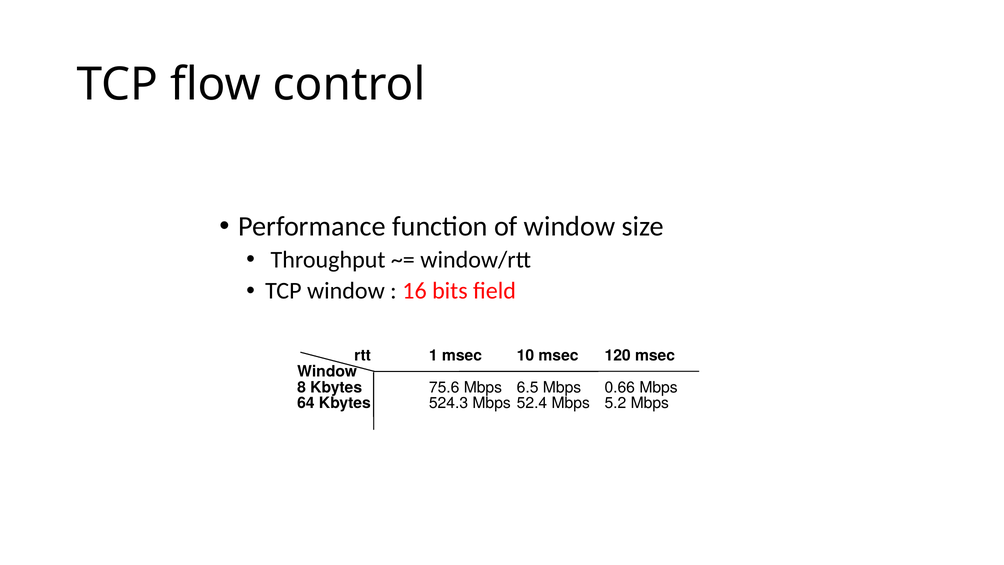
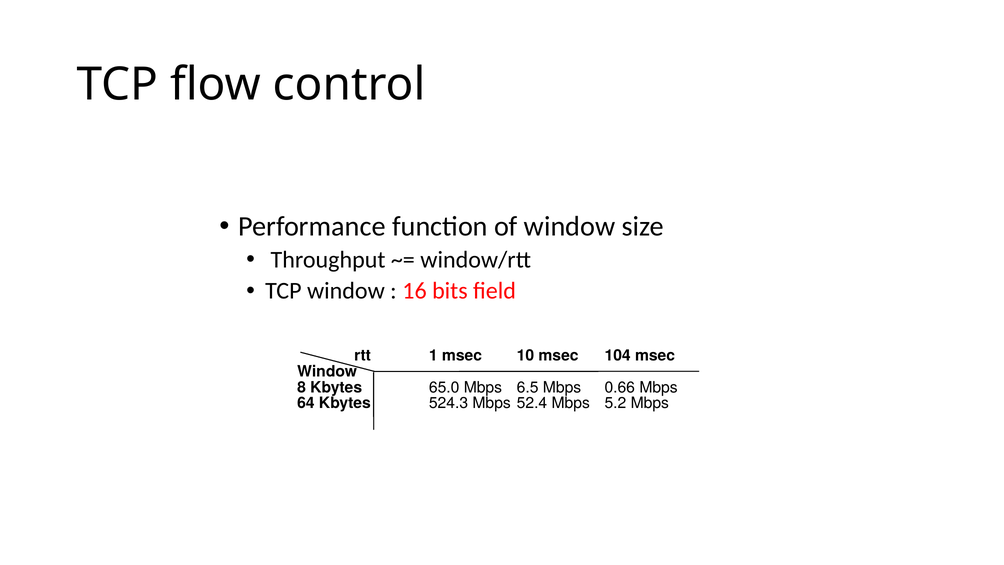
120: 120 -> 104
75.6: 75.6 -> 65.0
